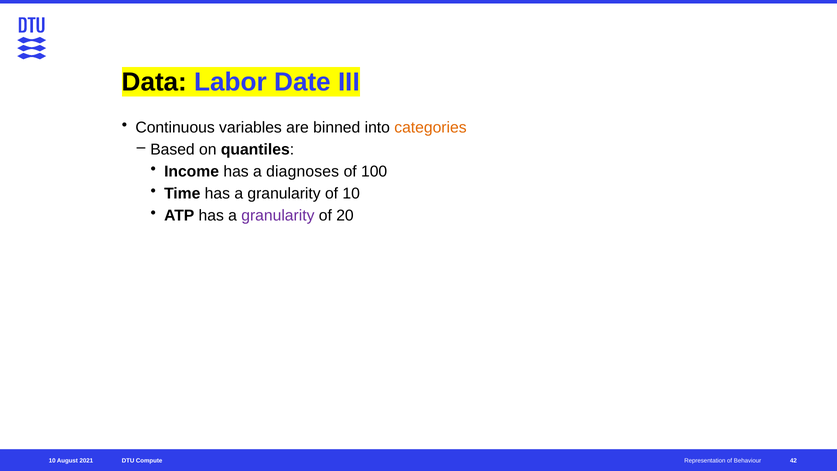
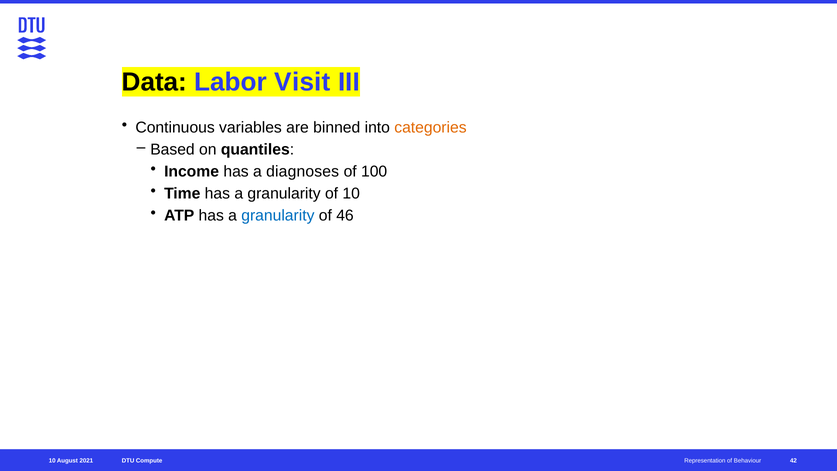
Date: Date -> Visit
granularity at (278, 216) colour: purple -> blue
20: 20 -> 46
